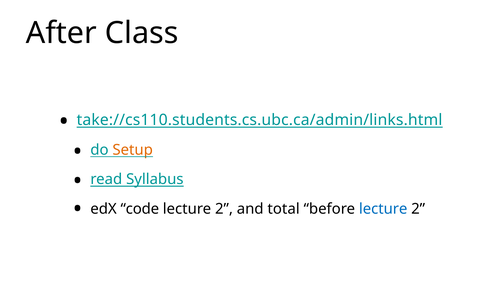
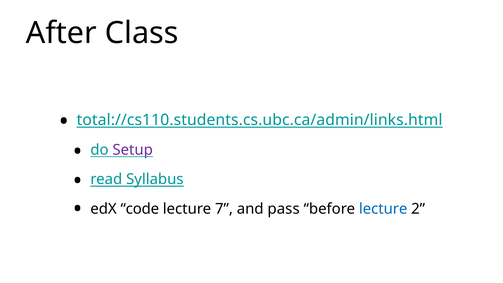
take://cs110.students.cs.ubc.ca/admin/links.html: take://cs110.students.cs.ubc.ca/admin/links.html -> total://cs110.students.cs.ubc.ca/admin/links.html
Setup colour: orange -> purple
2 at (224, 209): 2 -> 7
total: total -> pass
